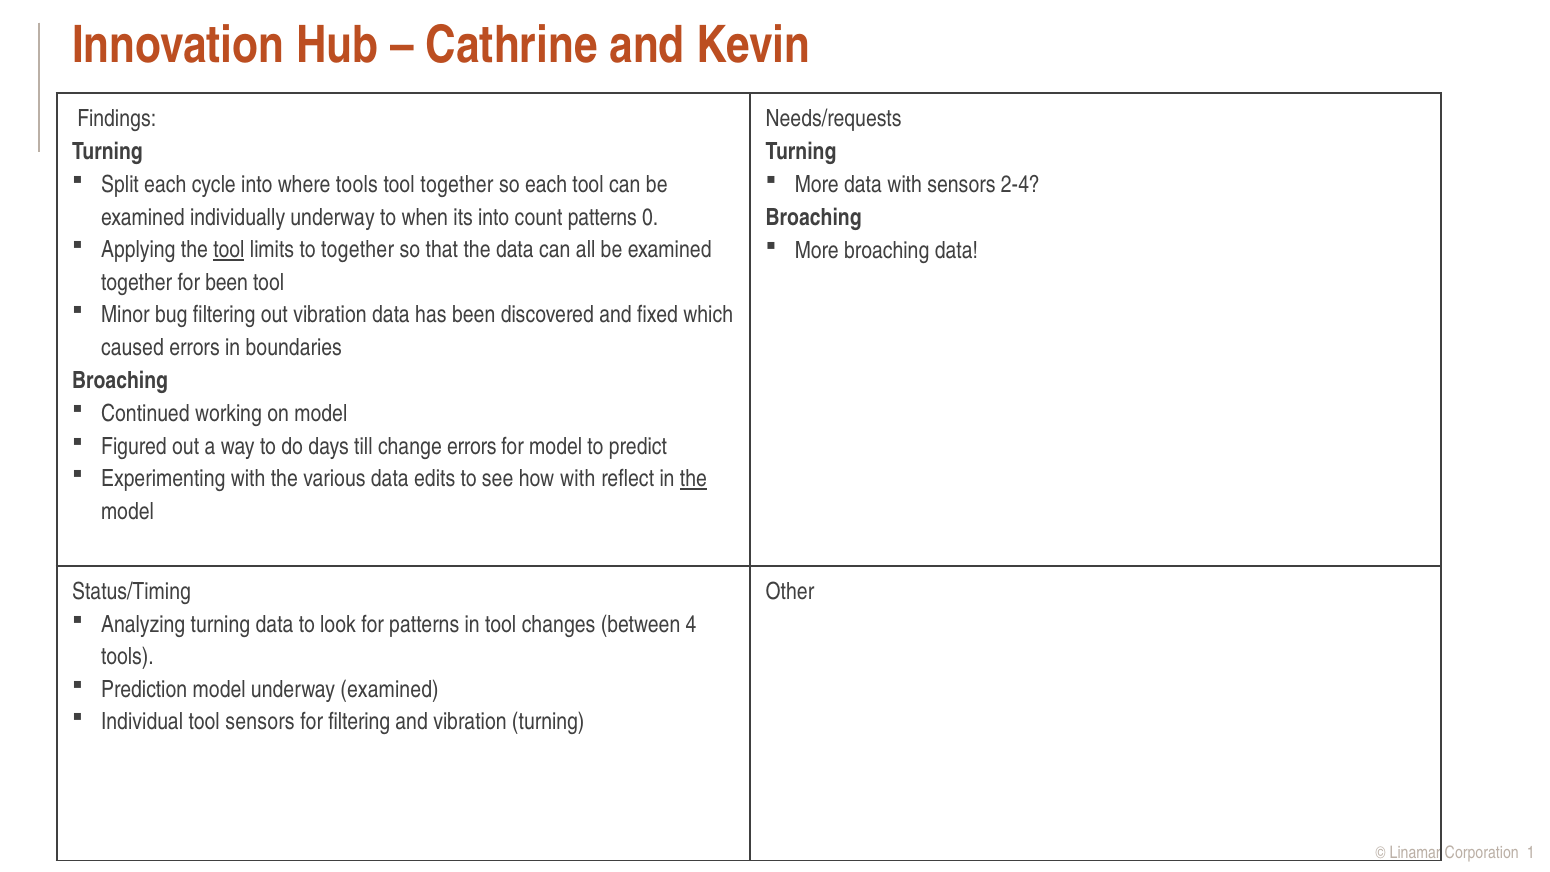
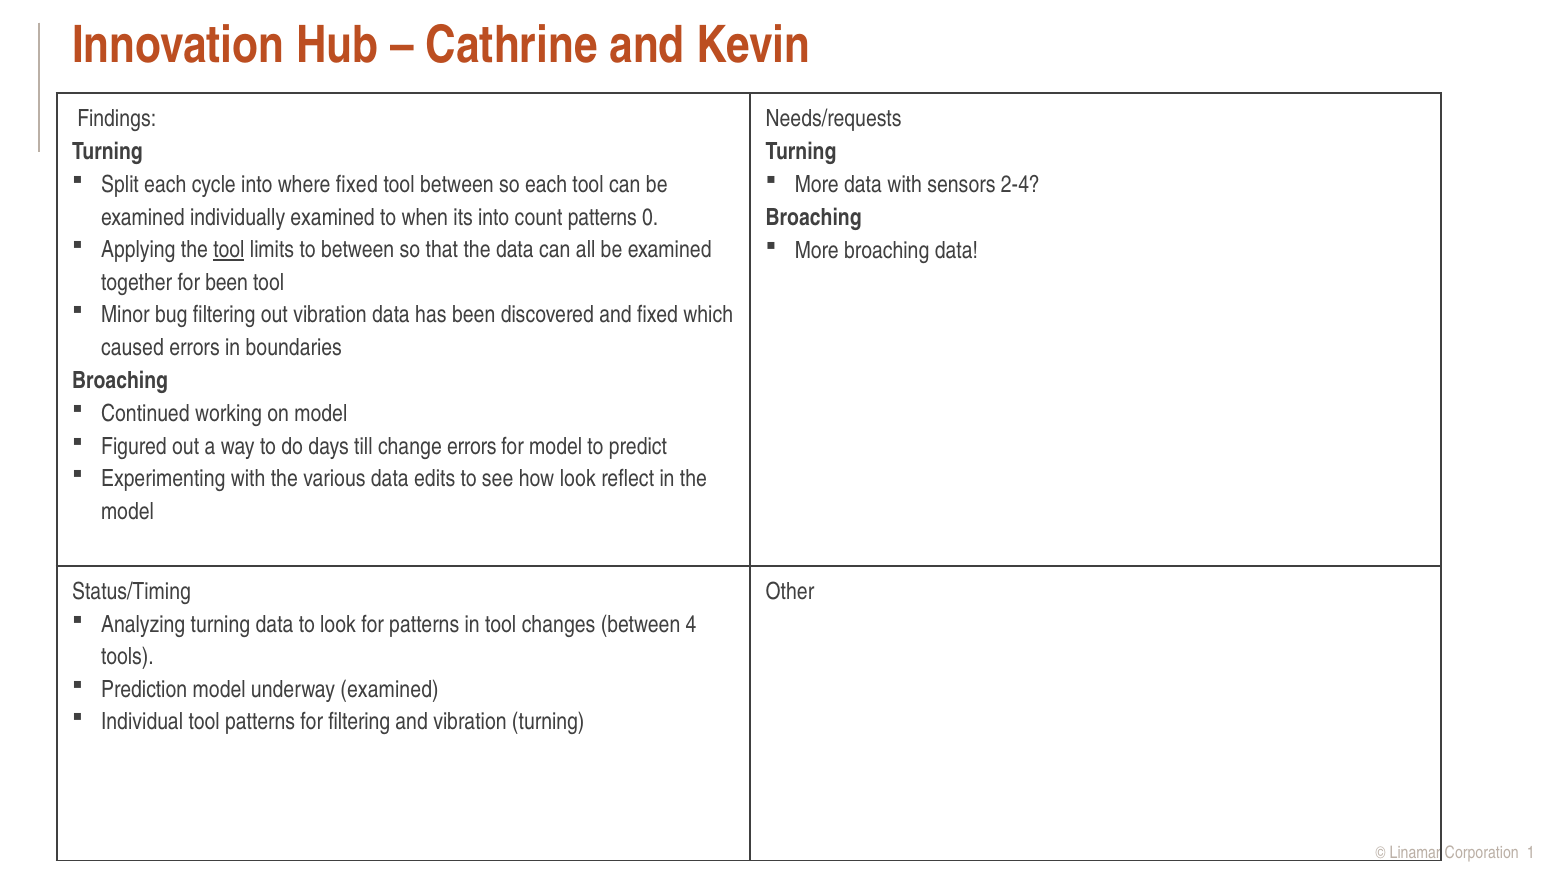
where tools: tools -> fixed
tool together: together -> between
individually underway: underway -> examined
to together: together -> between
how with: with -> look
the at (693, 479) underline: present -> none
tool sensors: sensors -> patterns
